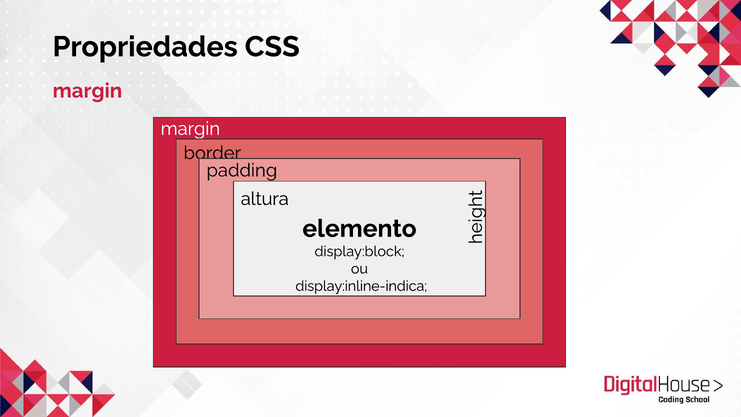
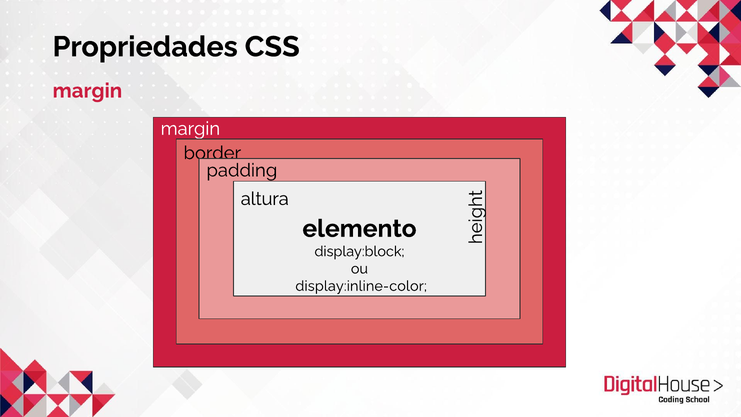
display:inline-indica: display:inline-indica -> display:inline-color
